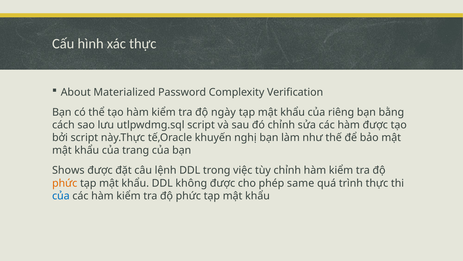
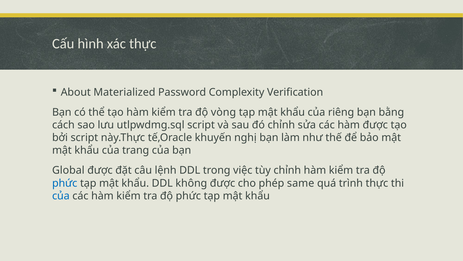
ngày: ngày -> vòng
Shows: Shows -> Global
phức at (65, 183) colour: orange -> blue
